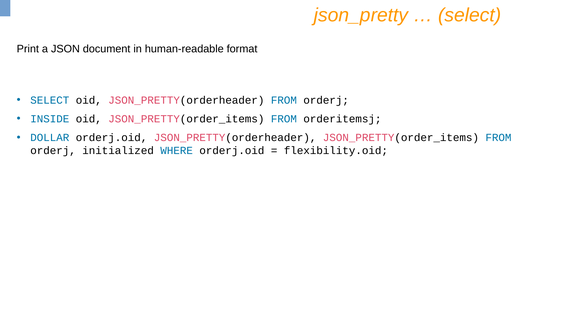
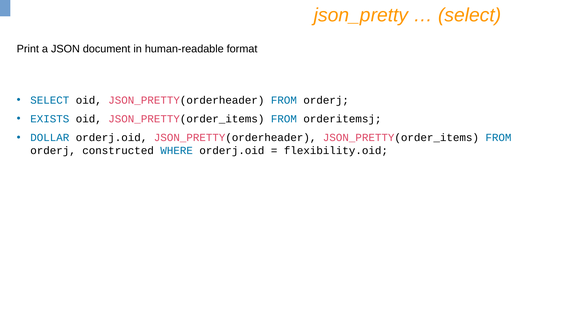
INSIDE: INSIDE -> EXISTS
initialized: initialized -> constructed
